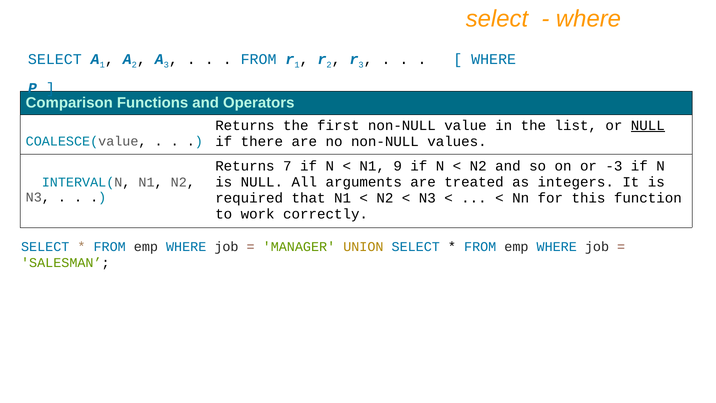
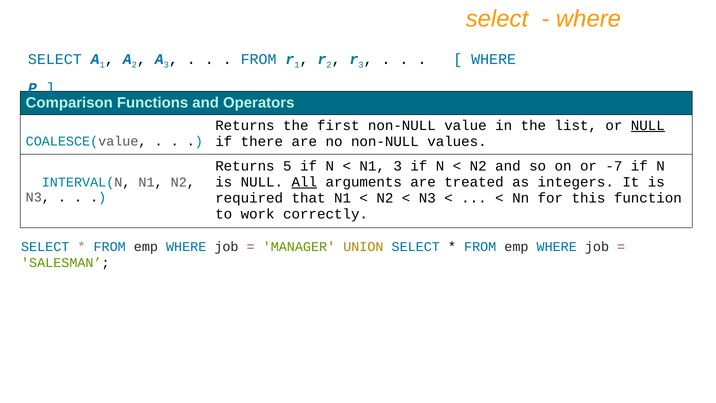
7: 7 -> 5
N1 9: 9 -> 3
-3: -3 -> -7
All underline: none -> present
